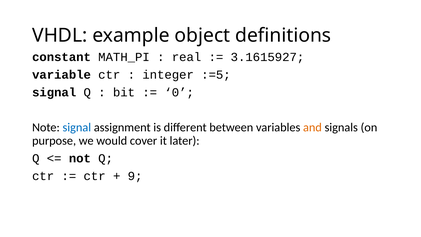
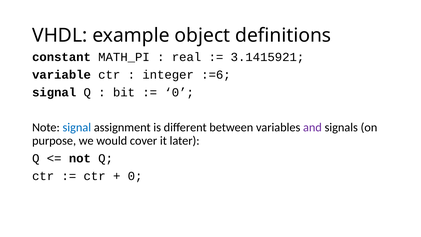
3.1615927: 3.1615927 -> 3.1415921
:=5: :=5 -> :=6
and colour: orange -> purple
9 at (135, 176): 9 -> 0
